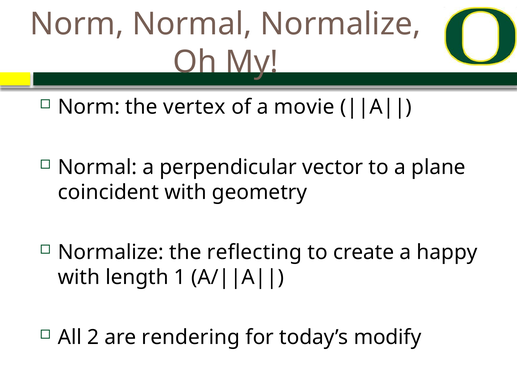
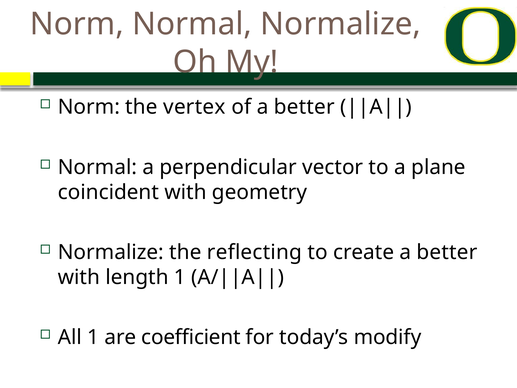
of a movie: movie -> better
create a happy: happy -> better
All 2: 2 -> 1
rendering: rendering -> coefficient
